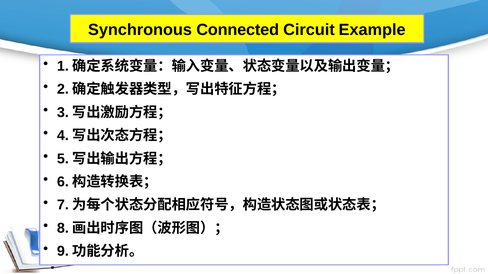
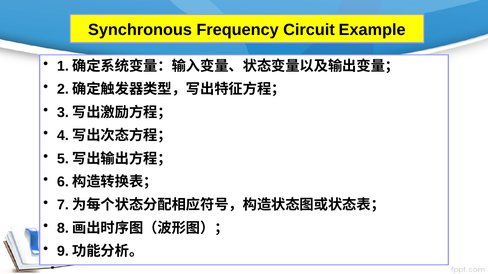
Connected: Connected -> Frequency
